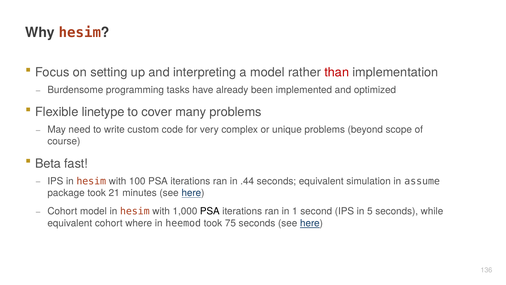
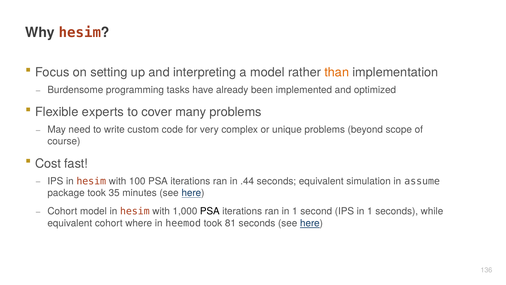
than colour: red -> orange
linetype: linetype -> experts
Beta: Beta -> Cost
21: 21 -> 35
IPS in 5: 5 -> 1
75: 75 -> 81
